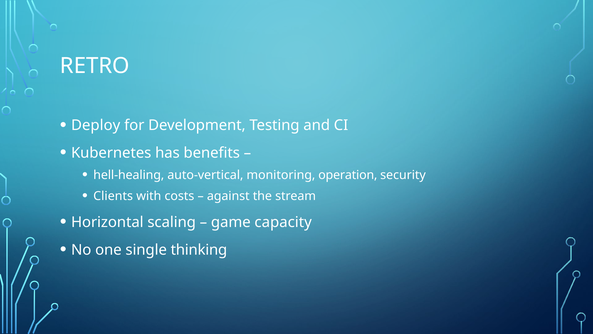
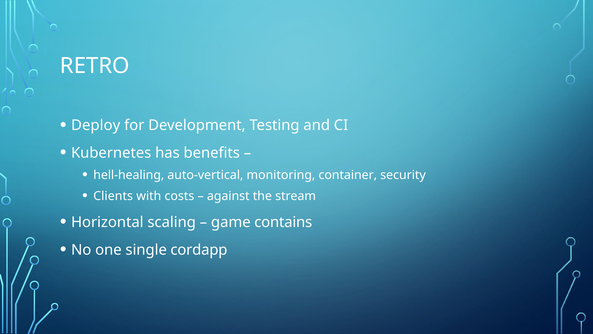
operation: operation -> container
capacity: capacity -> contains
thinking: thinking -> cordapp
